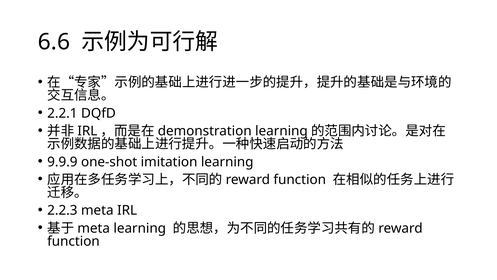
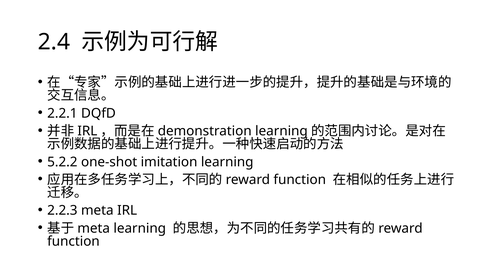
6.6: 6.6 -> 2.4
9.9.9: 9.9.9 -> 5.2.2
